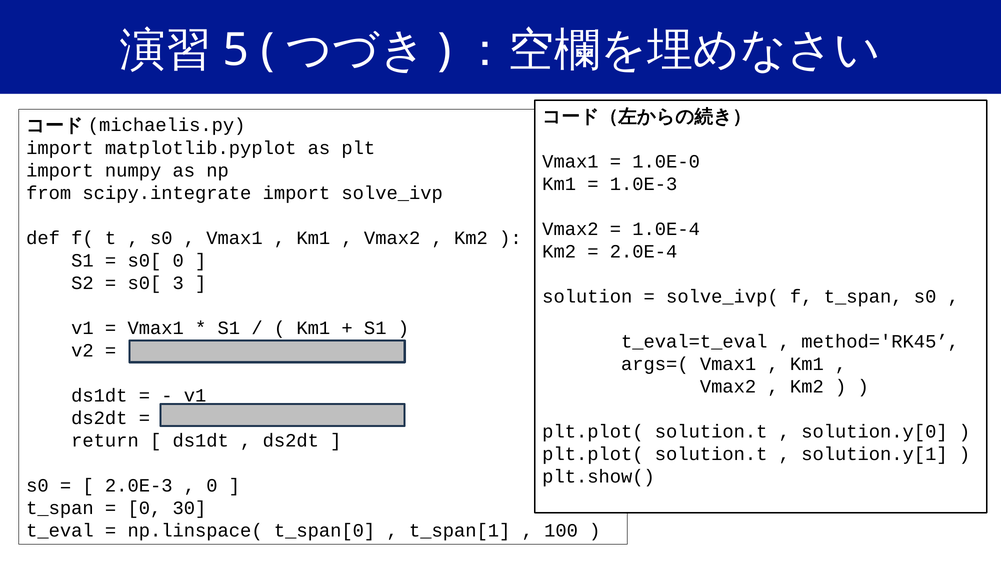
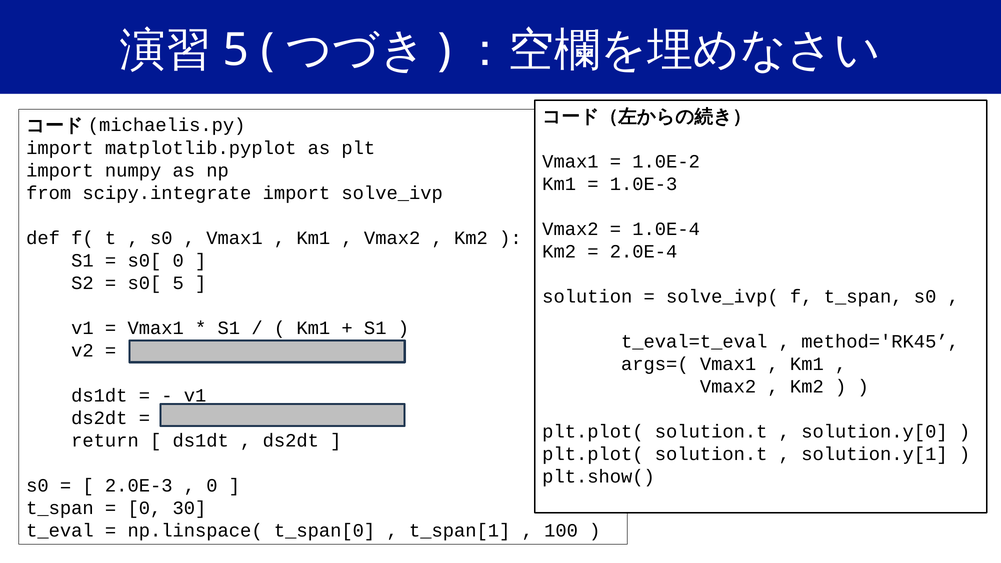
1.0E-0: 1.0E-0 -> 1.0E-2
s0[ 3: 3 -> 5
